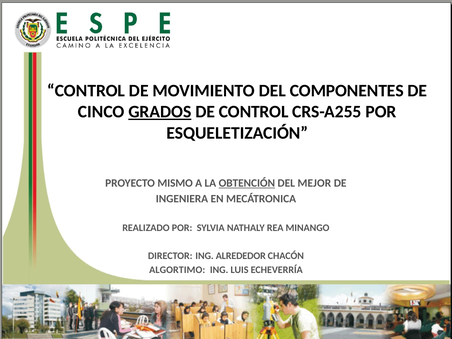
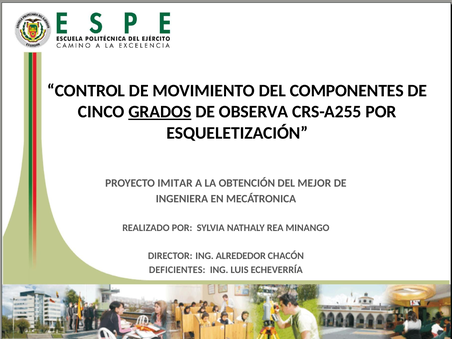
DE CONTROL: CONTROL -> OBSERVA
MISMO: MISMO -> IMITAR
OBTENCIÓN underline: present -> none
ALGORTIMO: ALGORTIMO -> DEFICIENTES
